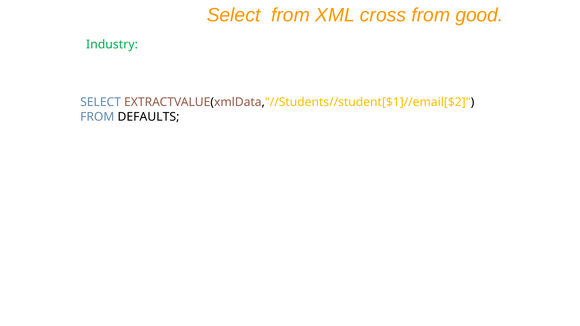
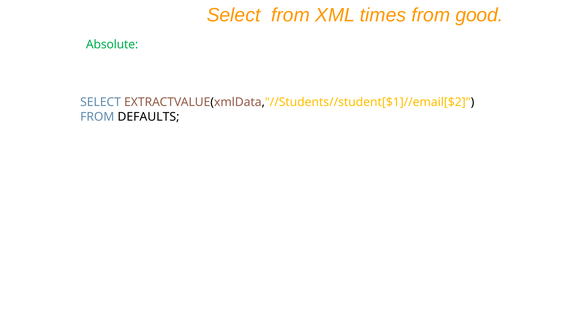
cross: cross -> times
Industry: Industry -> Absolute
